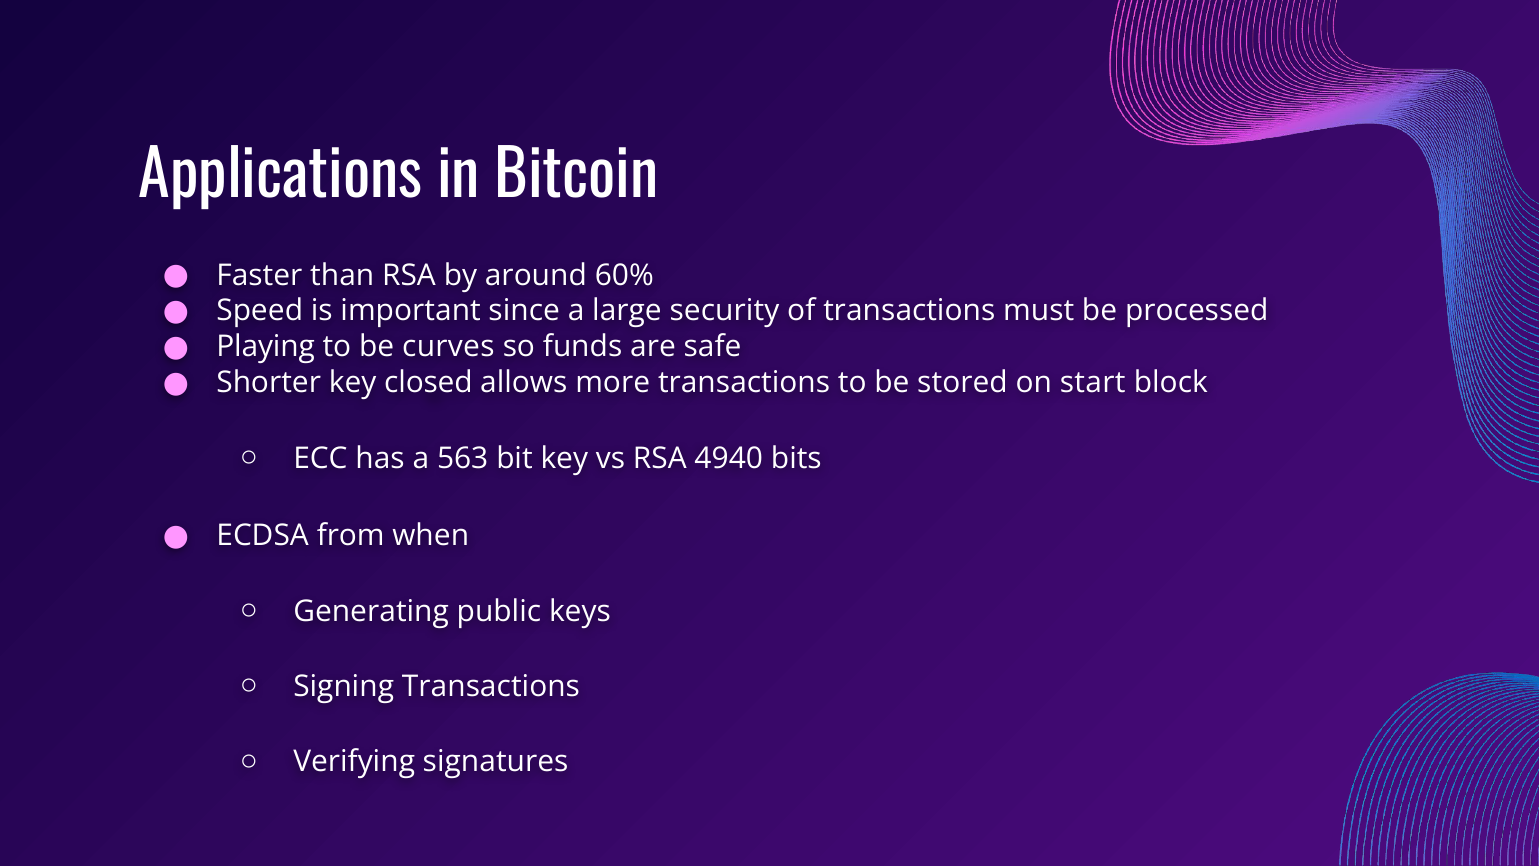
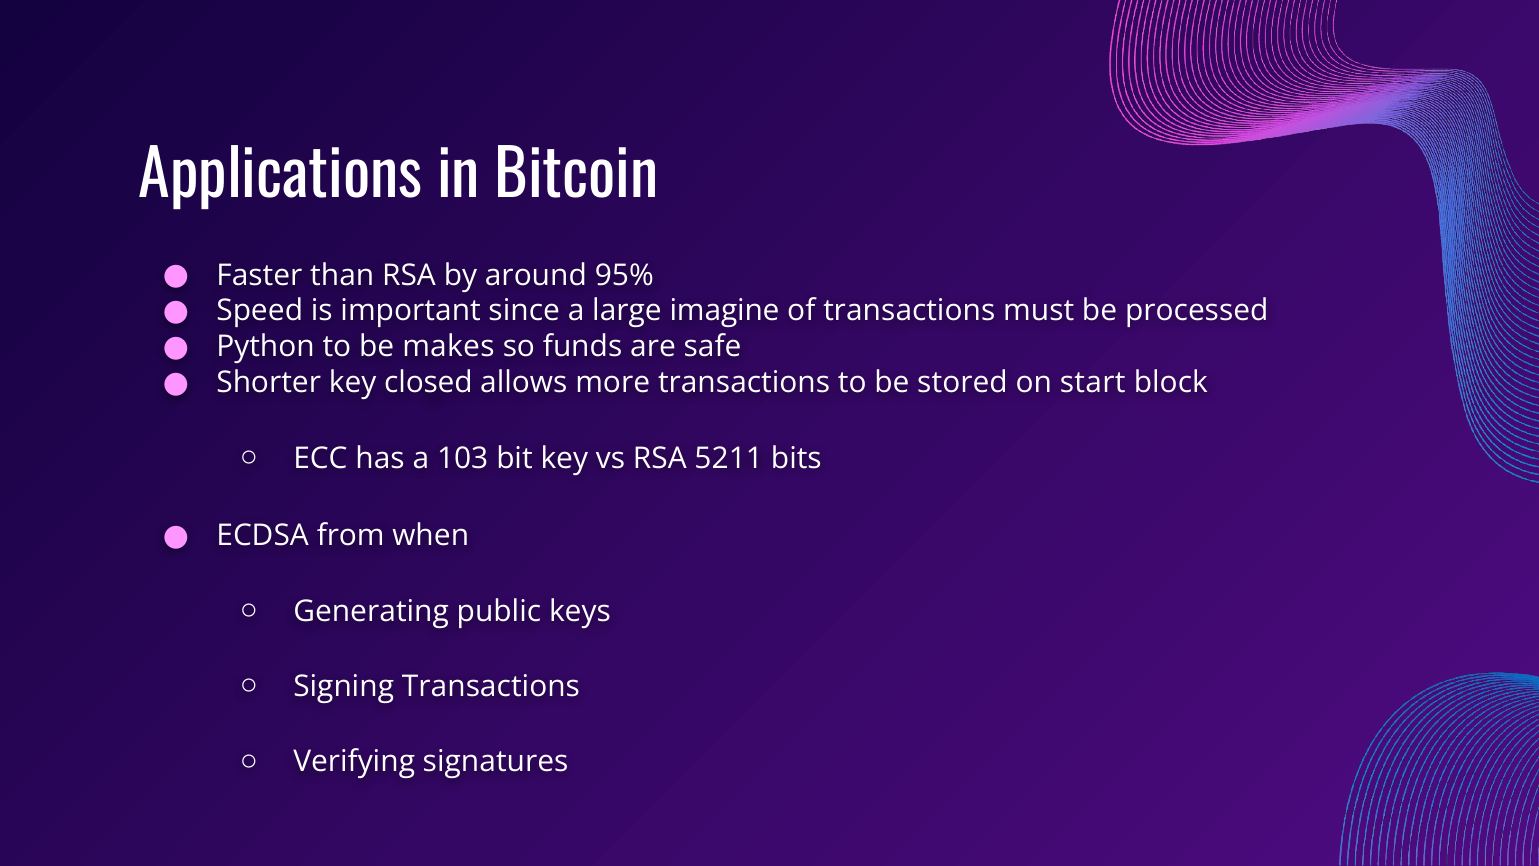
60%: 60% -> 95%
security: security -> imagine
Playing: Playing -> Python
curves: curves -> makes
563: 563 -> 103
4940: 4940 -> 5211
